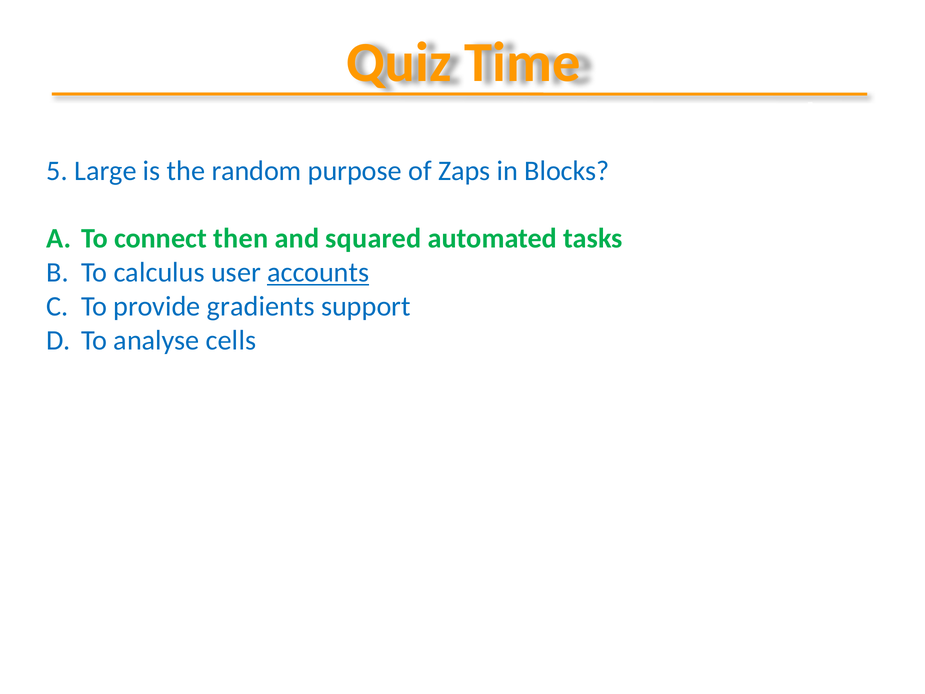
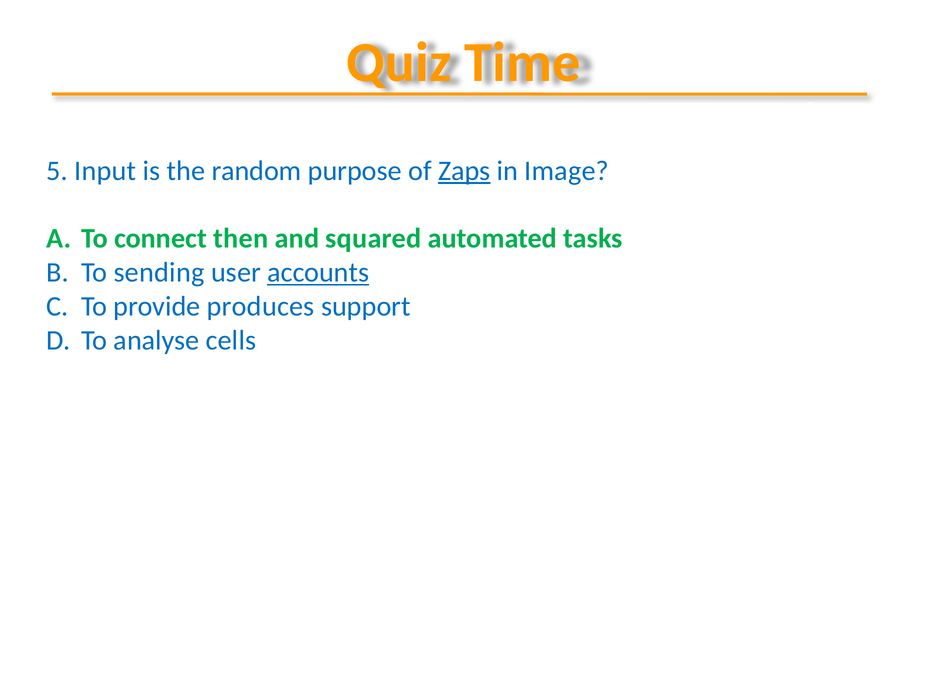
Large: Large -> Input
Zaps underline: none -> present
Blocks: Blocks -> Image
calculus: calculus -> sending
gradients: gradients -> produces
